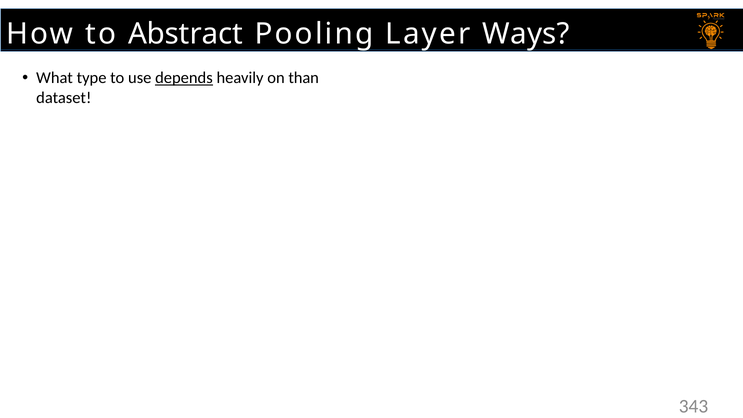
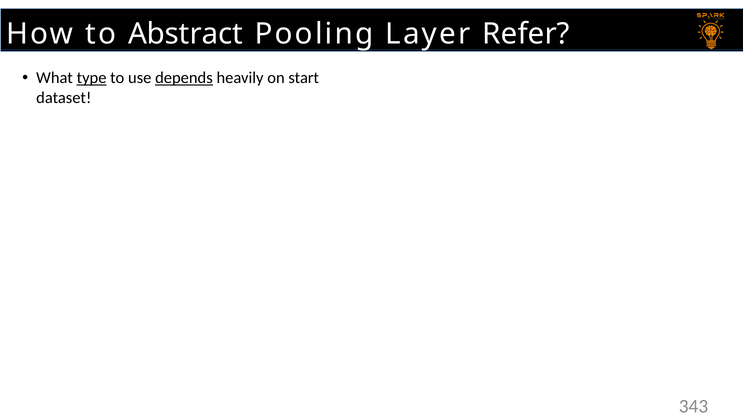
Ways: Ways -> Refer
type underline: none -> present
than: than -> start
